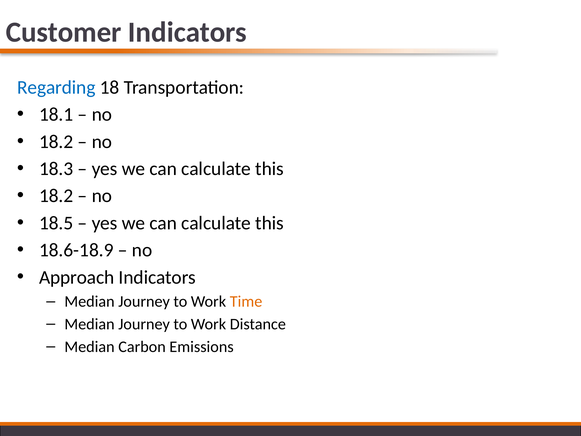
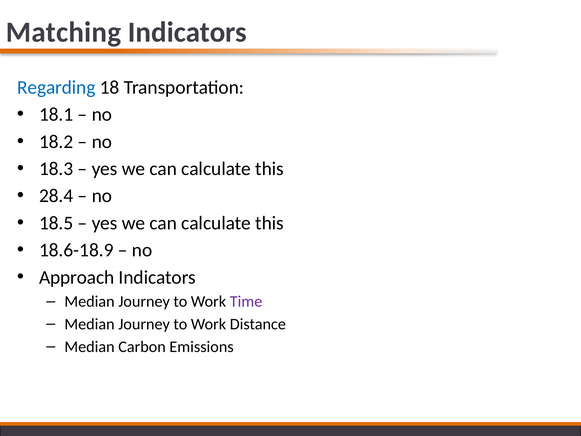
Customer: Customer -> Matching
18.2 at (56, 196): 18.2 -> 28.4
Time colour: orange -> purple
